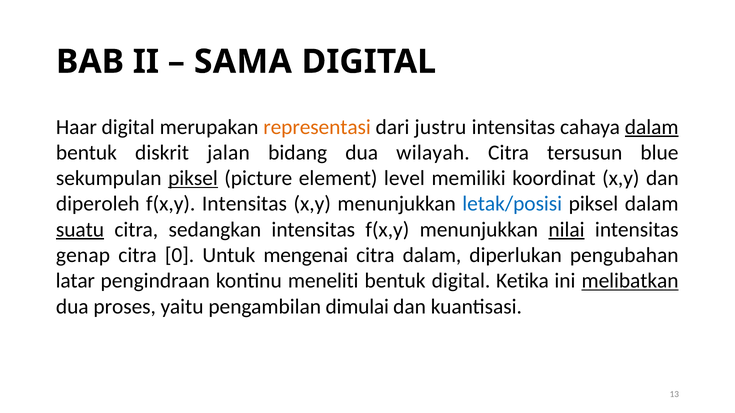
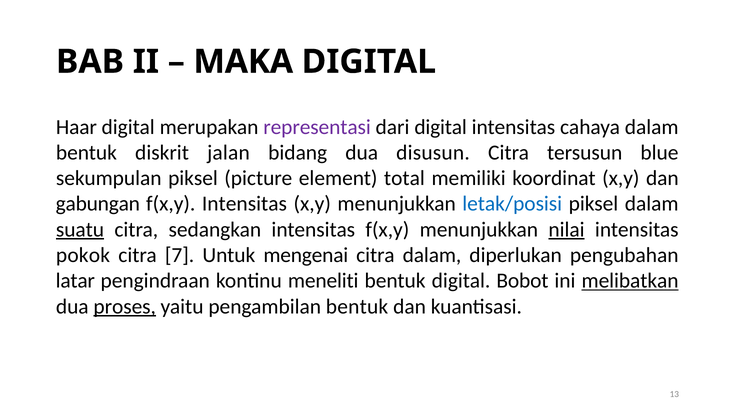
SAMA: SAMA -> MAKA
representasi colour: orange -> purple
dari justru: justru -> digital
dalam at (652, 127) underline: present -> none
wilayah: wilayah -> disusun
piksel at (193, 178) underline: present -> none
level: level -> total
diperoleh: diperoleh -> gabungan
genap: genap -> pokok
0: 0 -> 7
Ketika: Ketika -> Bobot
proses underline: none -> present
pengambilan dimulai: dimulai -> bentuk
